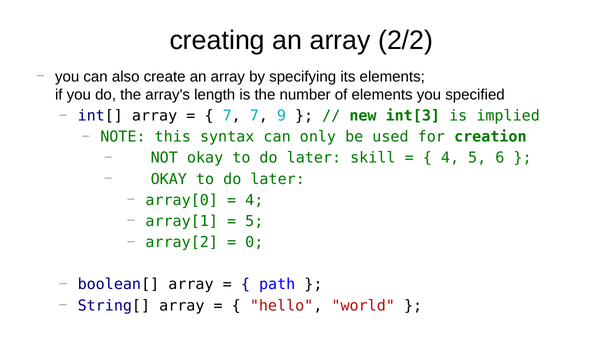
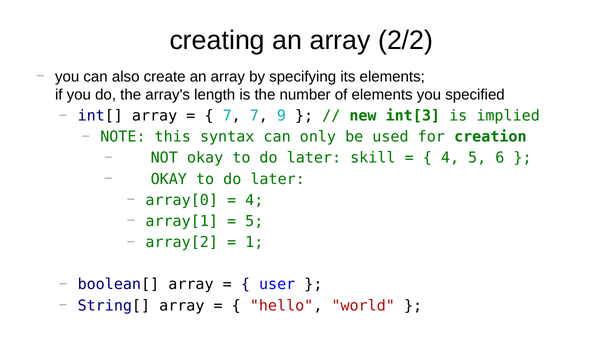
0: 0 -> 1
path: path -> user
